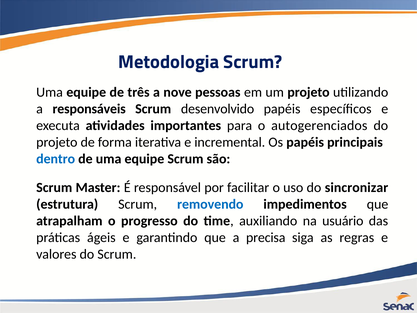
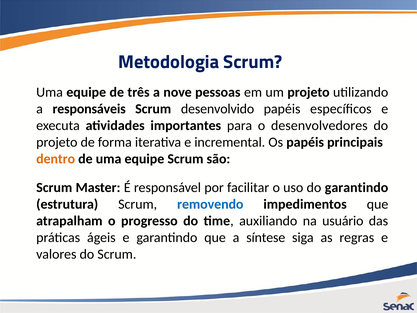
autogerenciados: autogerenciados -> desenvolvedores
dentro colour: blue -> orange
do sincronizar: sincronizar -> garantindo
precisa: precisa -> síntese
